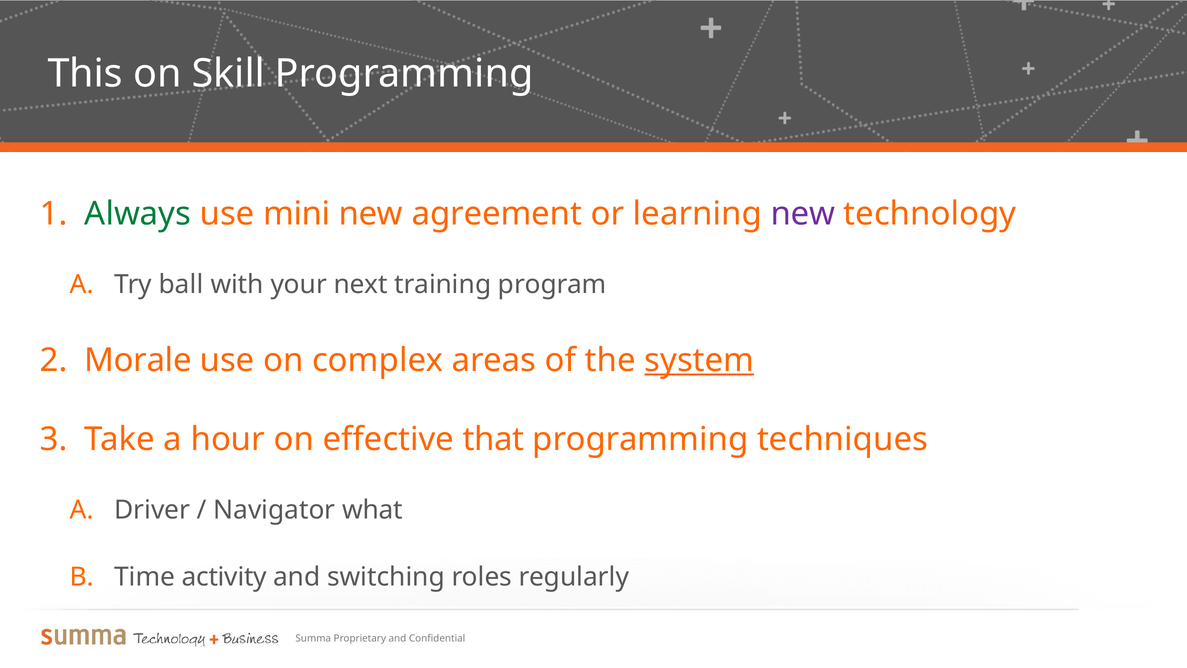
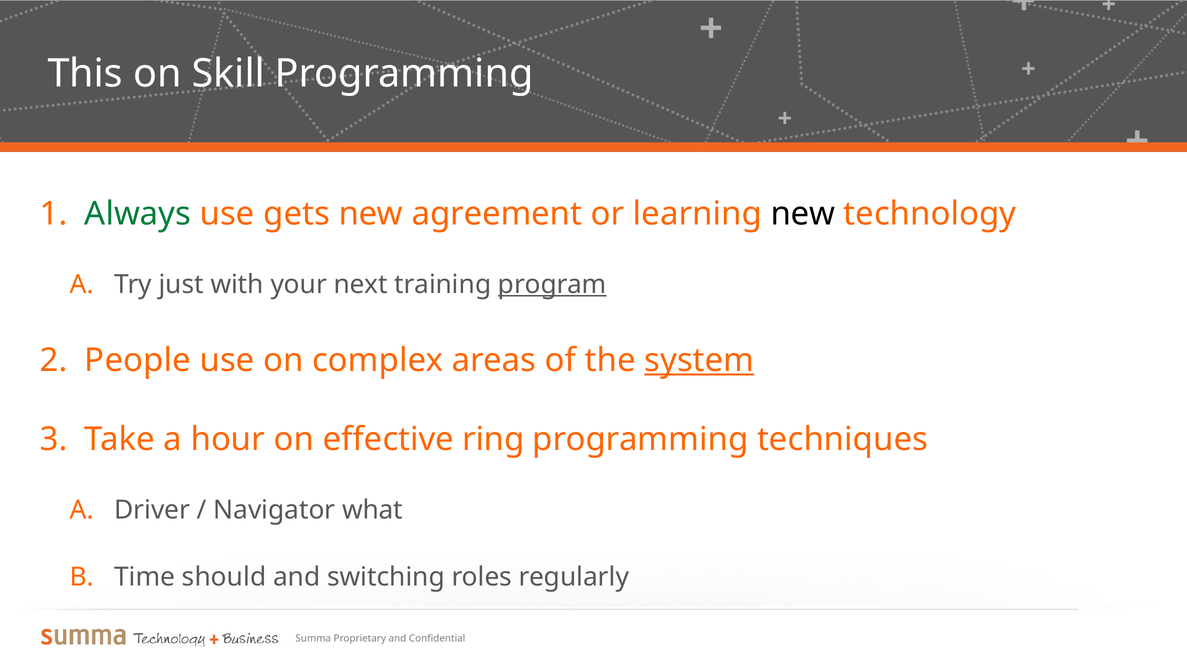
mini: mini -> gets
new at (803, 214) colour: purple -> black
ball: ball -> just
program underline: none -> present
Morale: Morale -> People
that: that -> ring
activity: activity -> should
